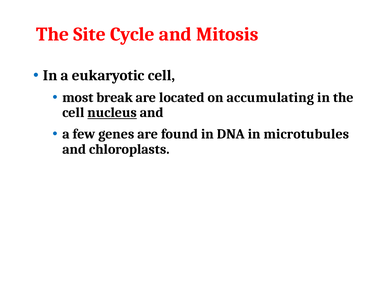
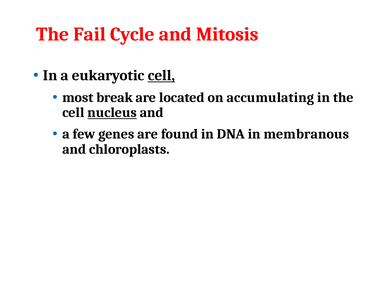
Site: Site -> Fail
cell at (161, 75) underline: none -> present
microtubules: microtubules -> membranous
